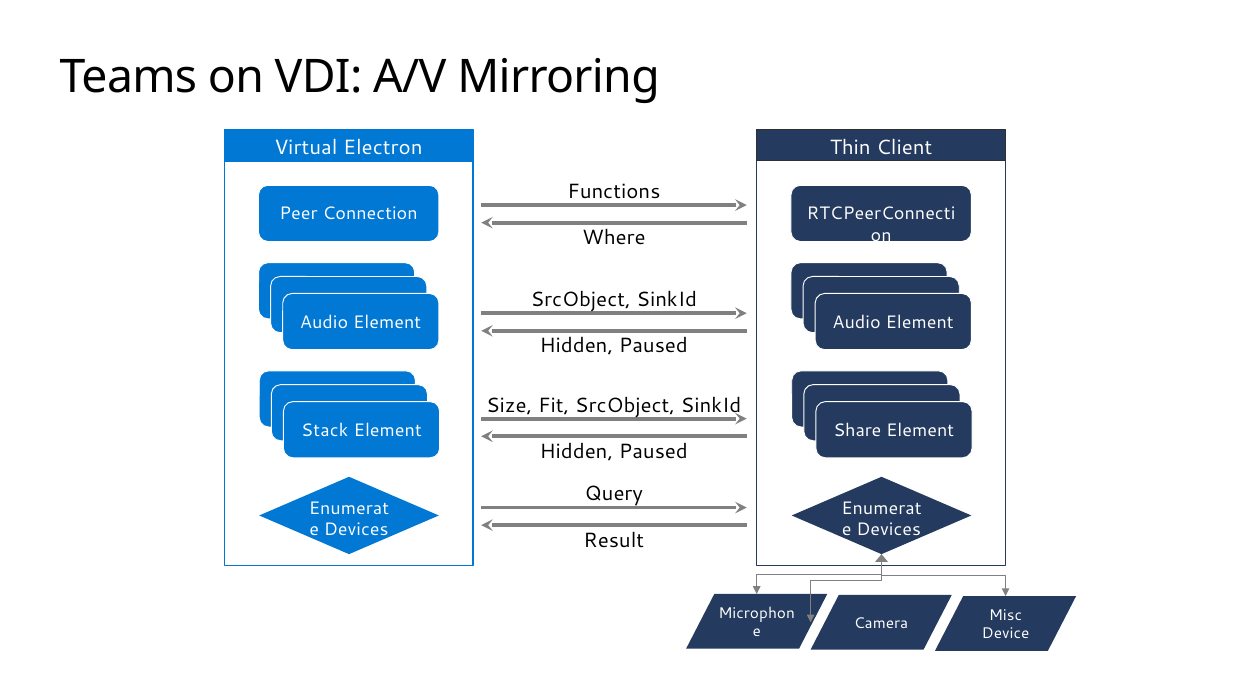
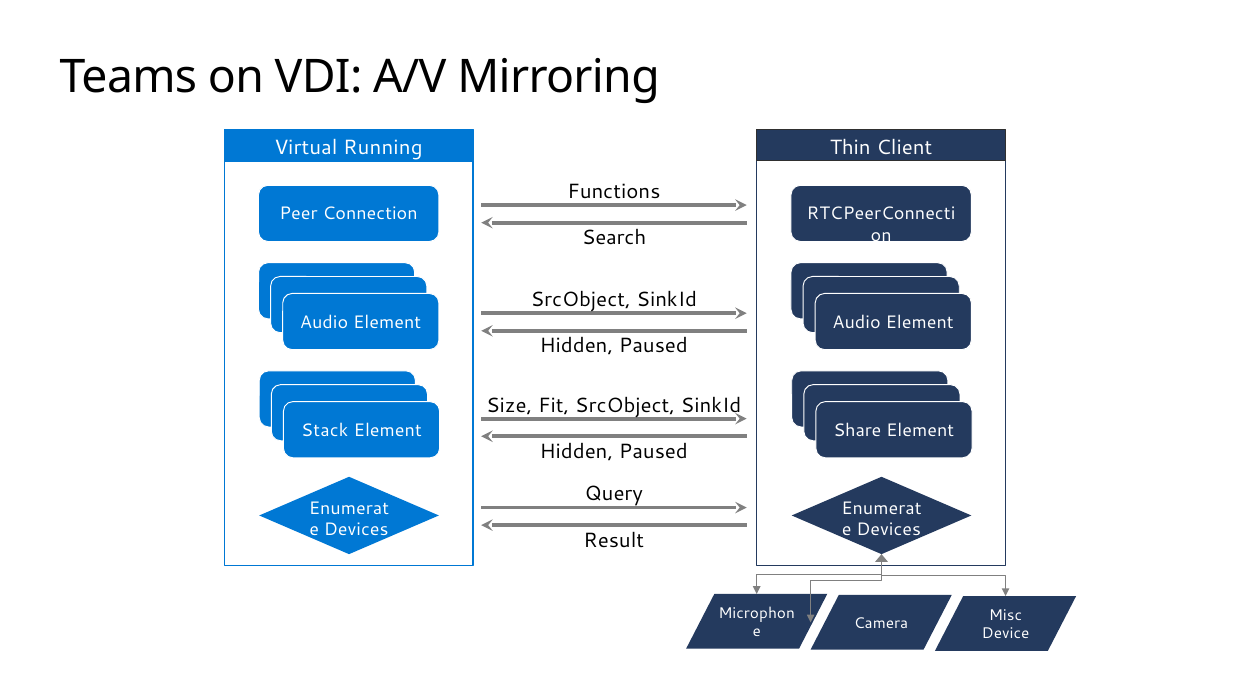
Electron: Electron -> Running
Where: Where -> Search
